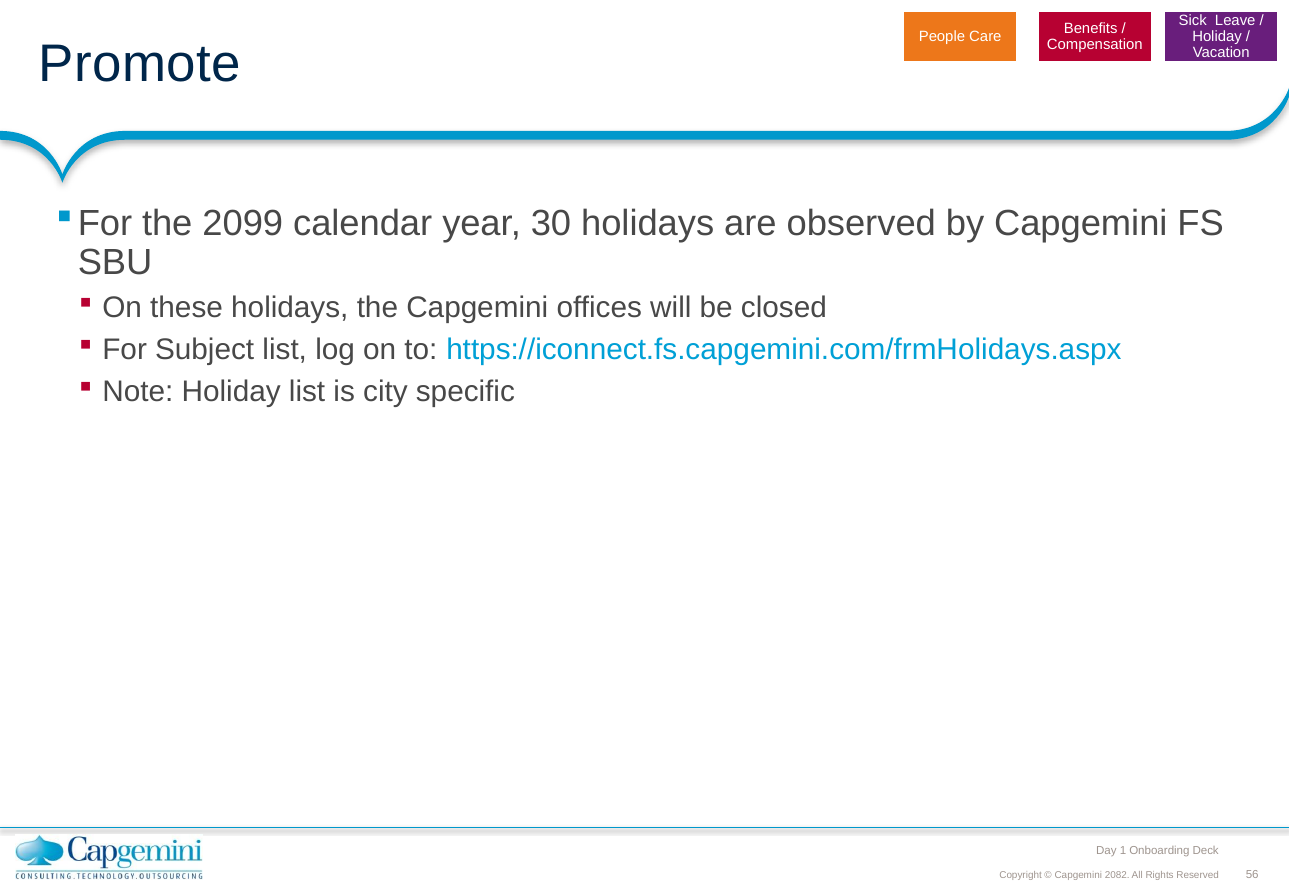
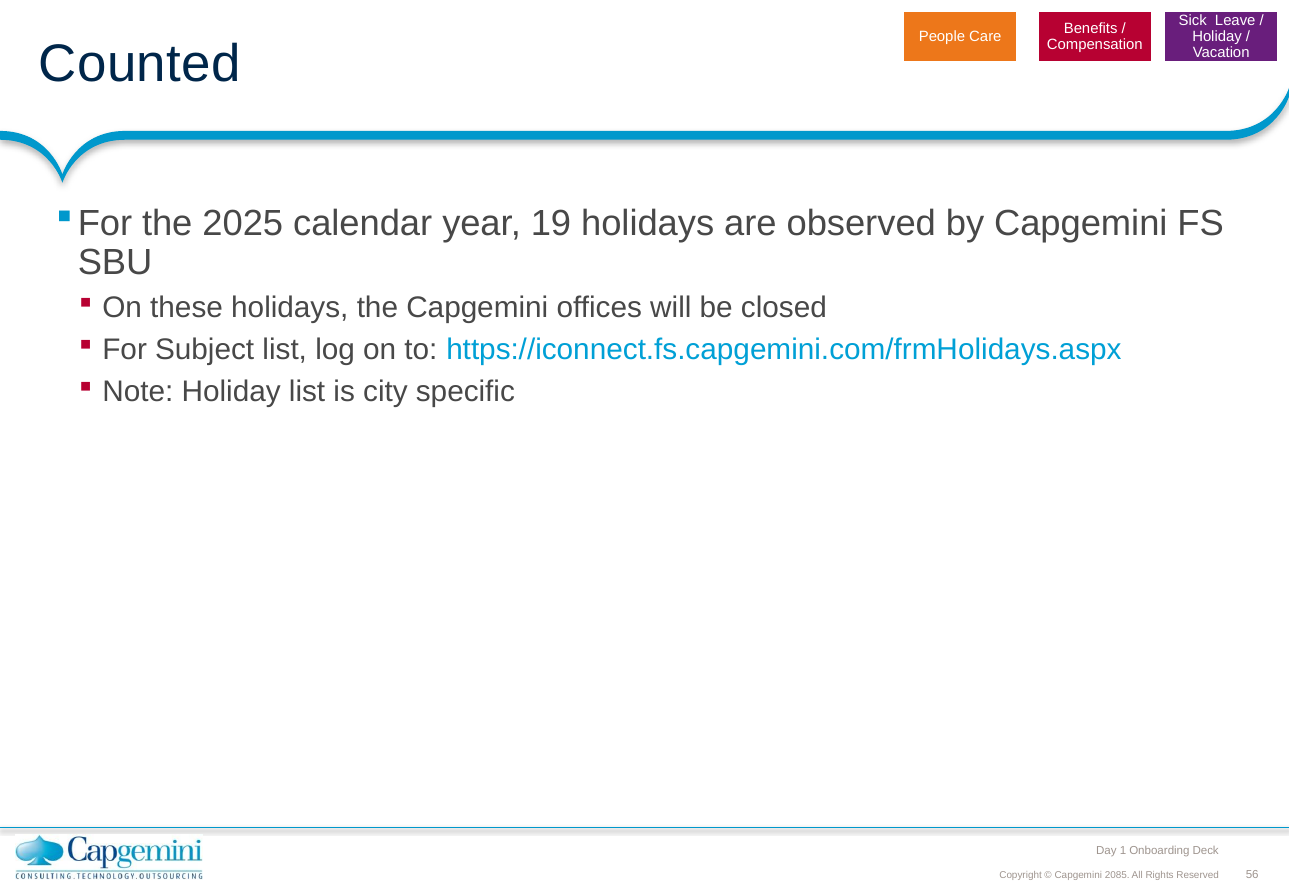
Promote: Promote -> Counted
2099: 2099 -> 2025
30: 30 -> 19
2082: 2082 -> 2085
